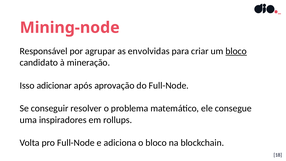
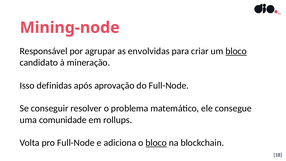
adicionar: adicionar -> definidas
inspiradores: inspiradores -> comunidade
bloco at (156, 143) underline: none -> present
